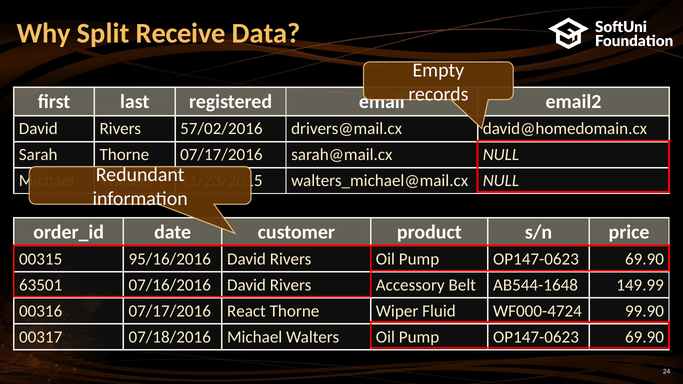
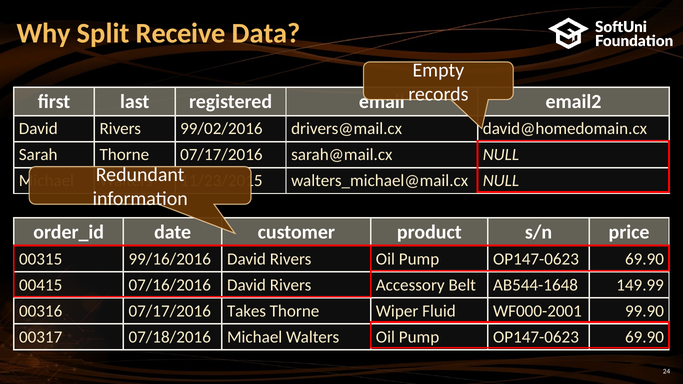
57/02/2016: 57/02/2016 -> 99/02/2016
95/16/2016: 95/16/2016 -> 99/16/2016
63501: 63501 -> 00415
React: React -> Takes
WF000-4724: WF000-4724 -> WF000-2001
